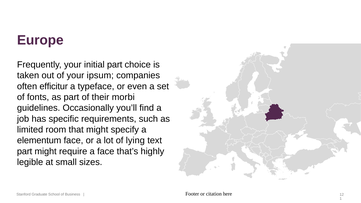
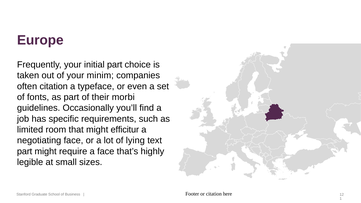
ipsum: ipsum -> minim
often efficitur: efficitur -> citation
specify: specify -> efficitur
elementum: elementum -> negotiating
